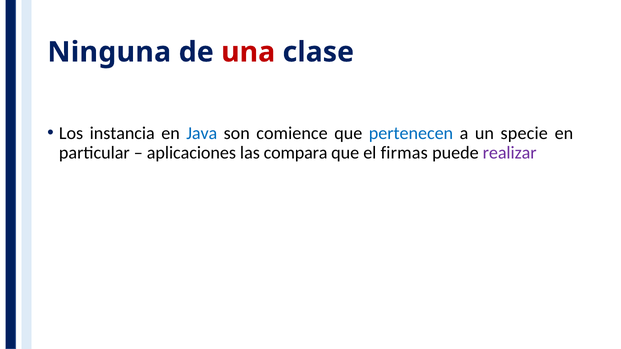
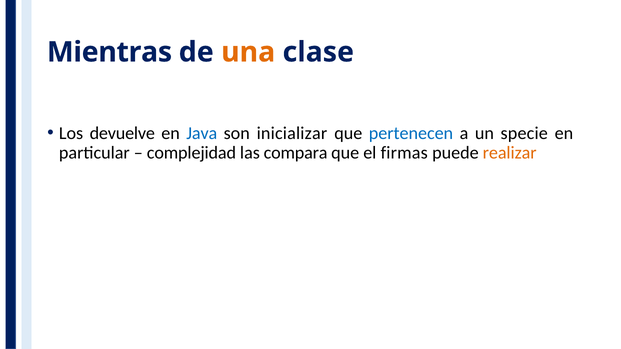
Ninguna: Ninguna -> Mientras
una colour: red -> orange
instancia: instancia -> devuelve
comience: comience -> inicializar
aplicaciones: aplicaciones -> complejidad
realizar colour: purple -> orange
